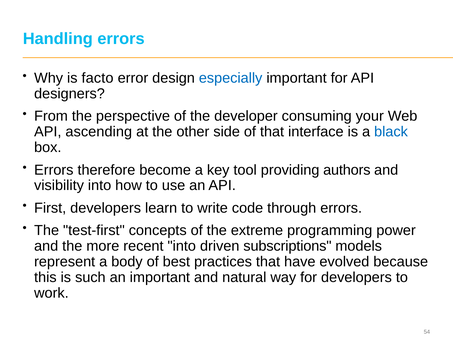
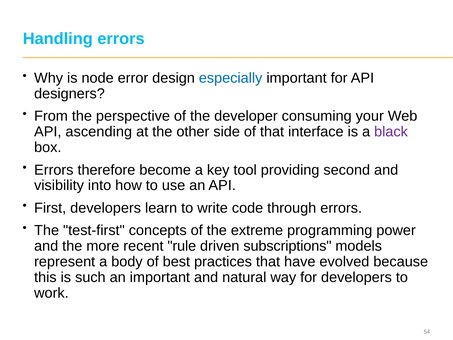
facto: facto -> node
black colour: blue -> purple
authors: authors -> second
recent into: into -> rule
